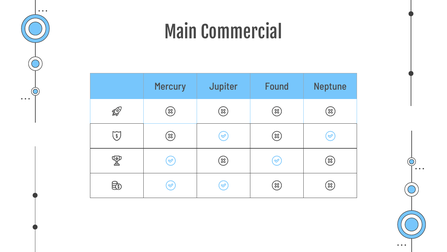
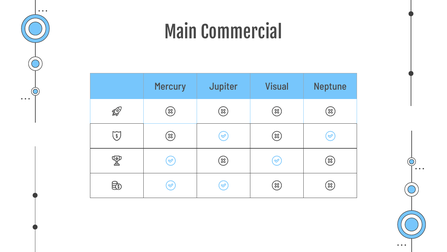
Found: Found -> Visual
